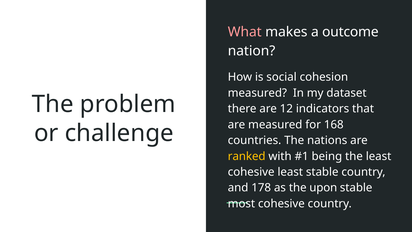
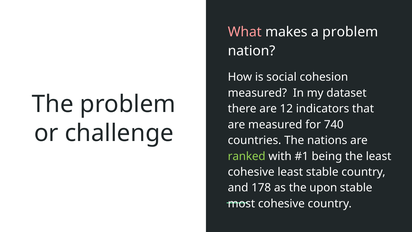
a outcome: outcome -> problem
168: 168 -> 740
ranked colour: yellow -> light green
